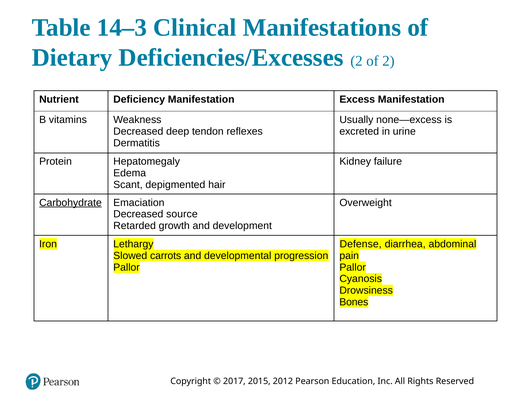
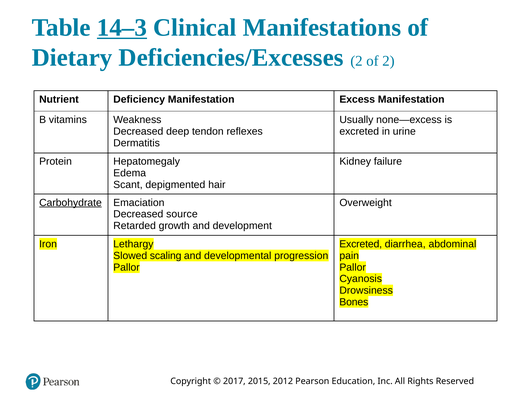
14–3 underline: none -> present
Defense at (361, 244): Defense -> Excreted
carrots: carrots -> scaling
